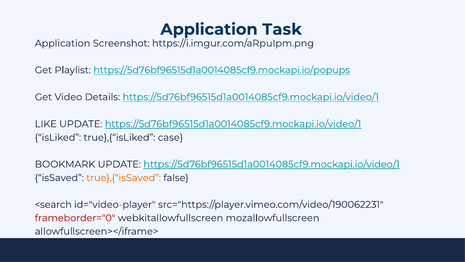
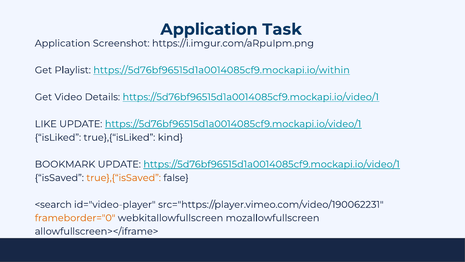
https://5d76bf96515d1a0014085cf9.mockapi.io/popups: https://5d76bf96515d1a0014085cf9.mockapi.io/popups -> https://5d76bf96515d1a0014085cf9.mockapi.io/within
case: case -> kind
frameborder="0 colour: red -> orange
